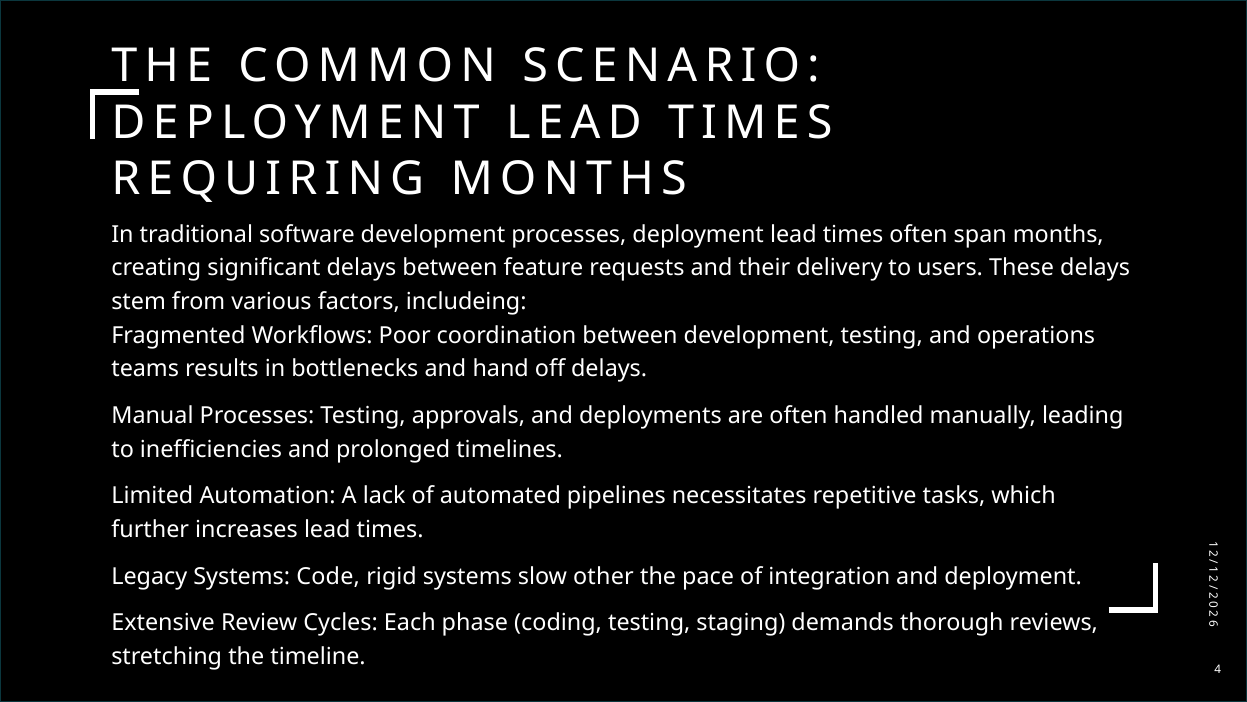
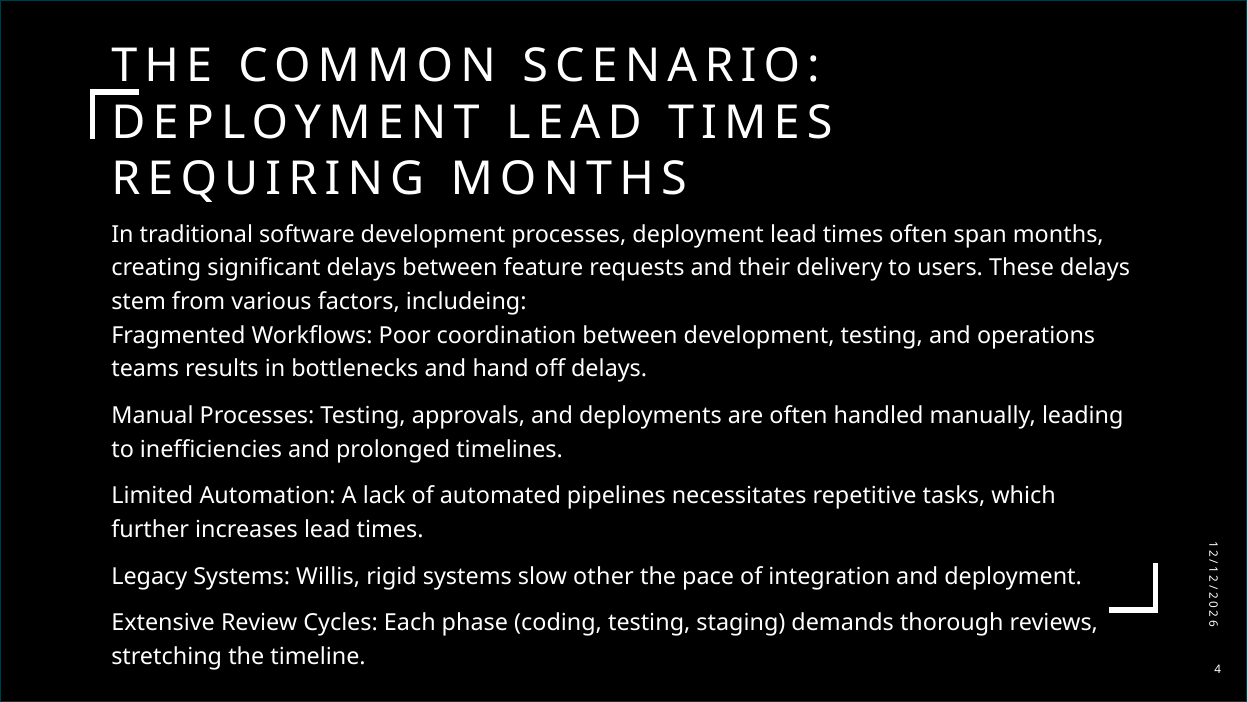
Code: Code -> Willis
